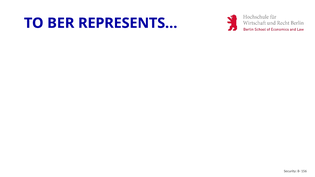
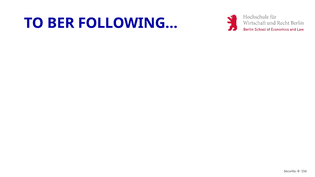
REPRESENTS…: REPRESENTS… -> FOLLOWING…
